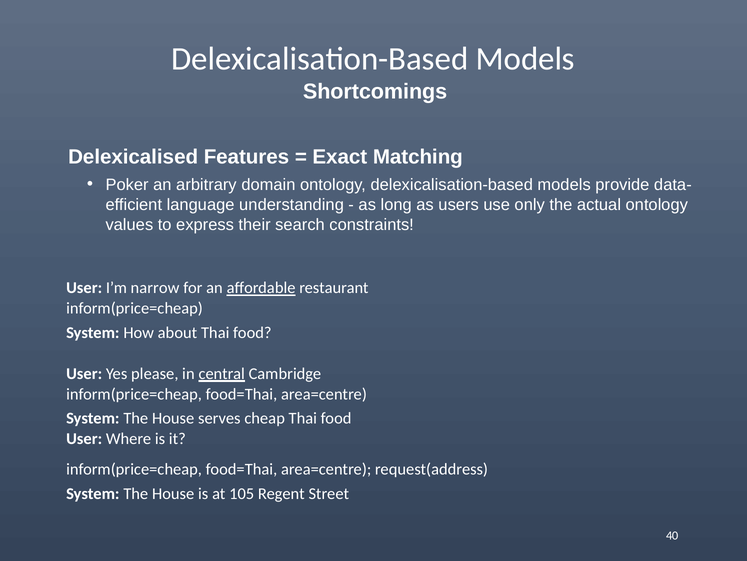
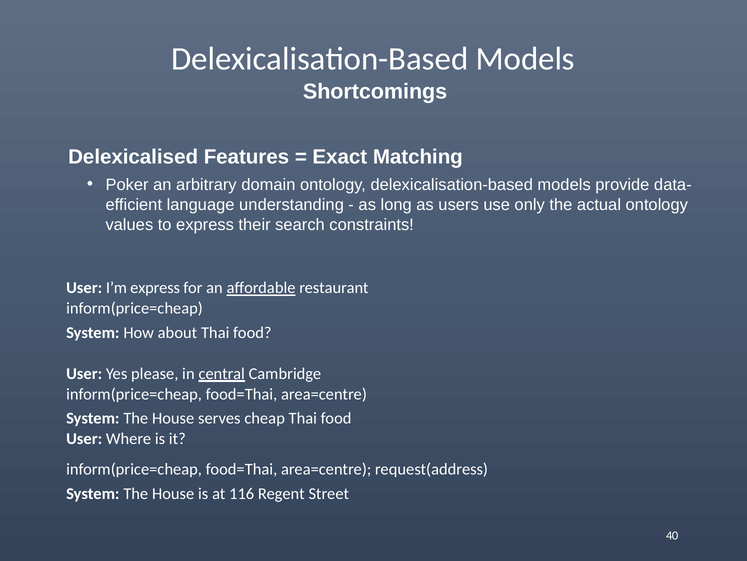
I’m narrow: narrow -> express
105: 105 -> 116
